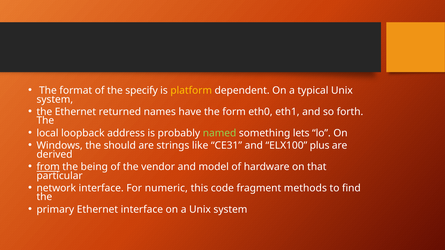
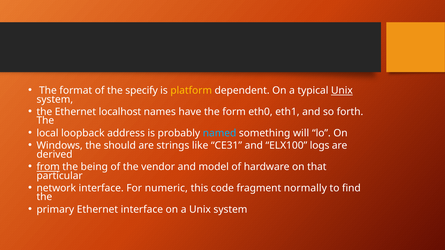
Unix at (342, 91) underline: none -> present
returned: returned -> localhost
named colour: light green -> light blue
lets: lets -> will
plus: plus -> logs
methods: methods -> normally
